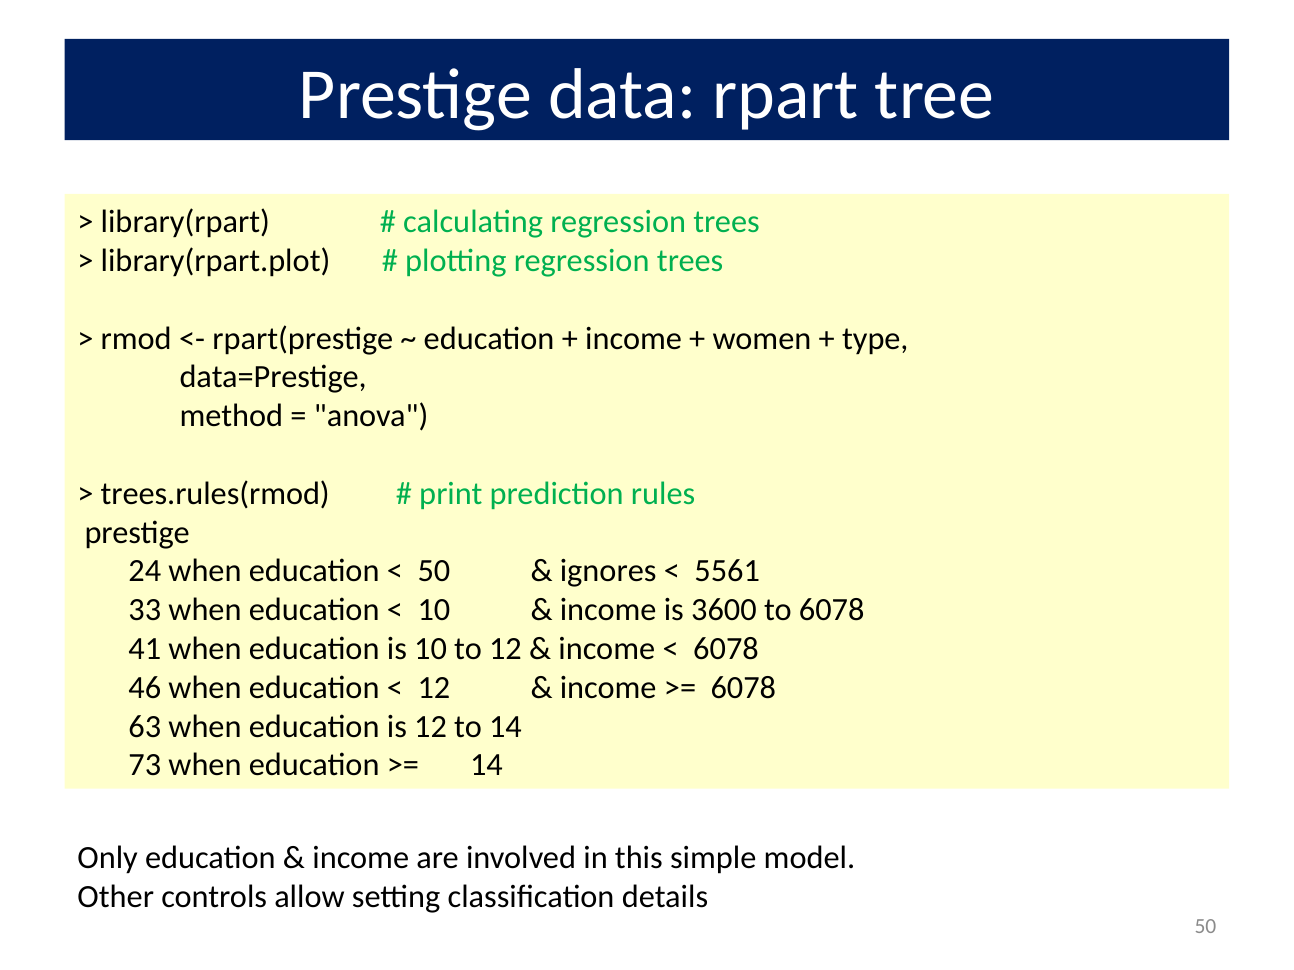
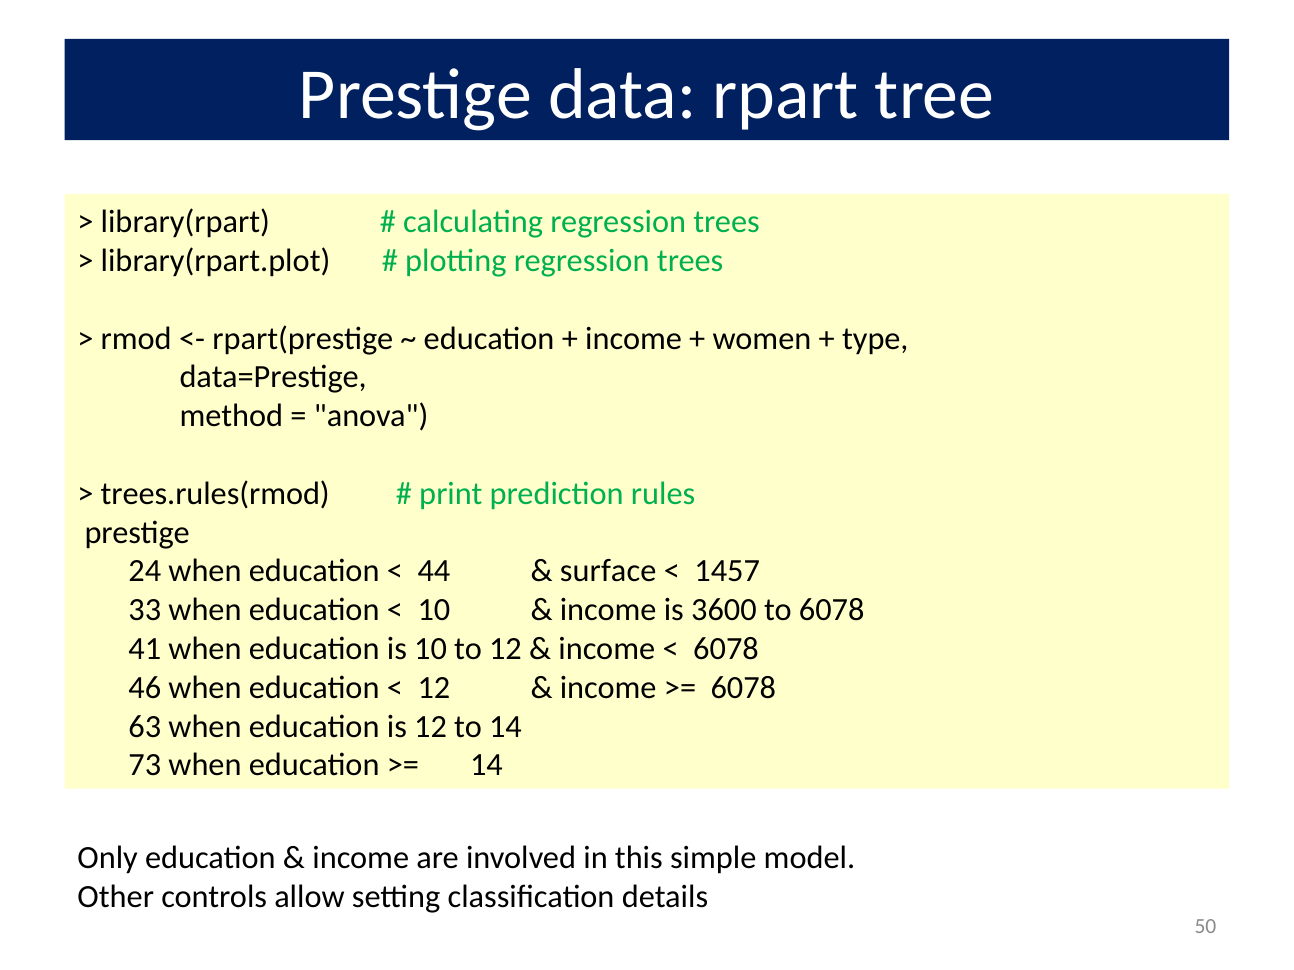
50 at (434, 571): 50 -> 44
ignores: ignores -> surface
5561: 5561 -> 1457
